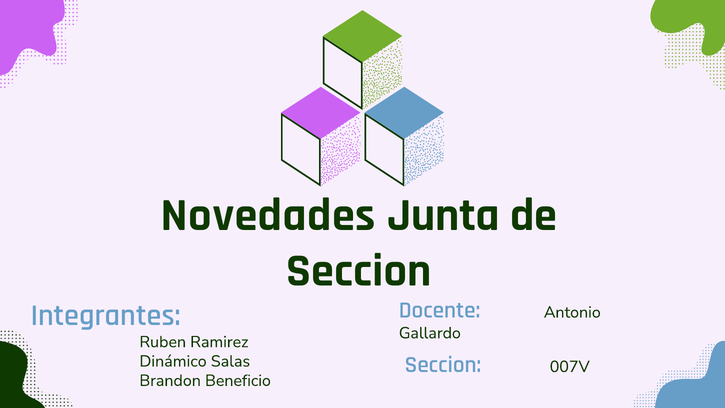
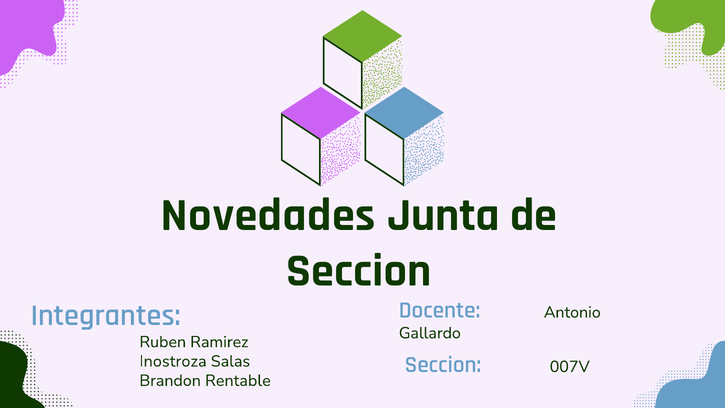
Dinámico: Dinámico -> Inostroza
Beneficio: Beneficio -> Rentable
